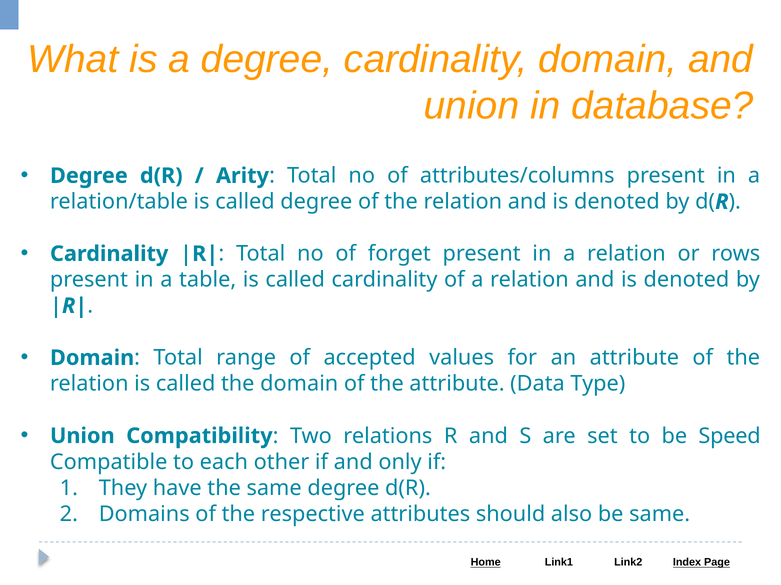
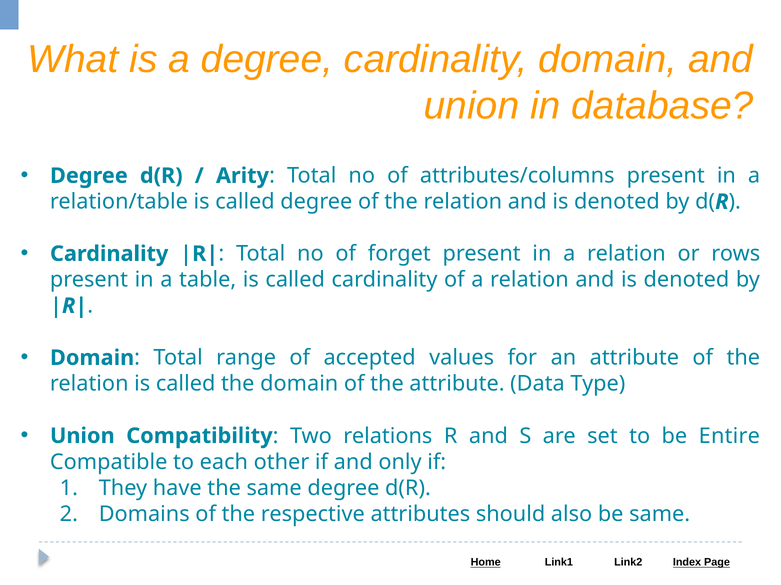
Speed: Speed -> Entire
